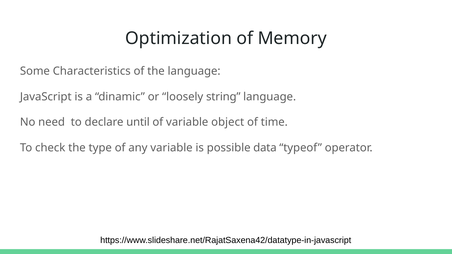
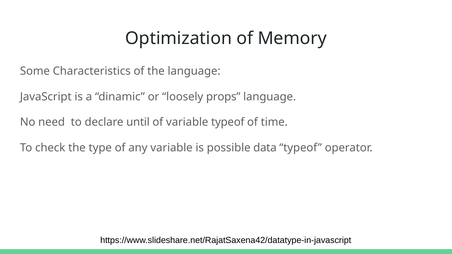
string: string -> props
variable object: object -> typeof
